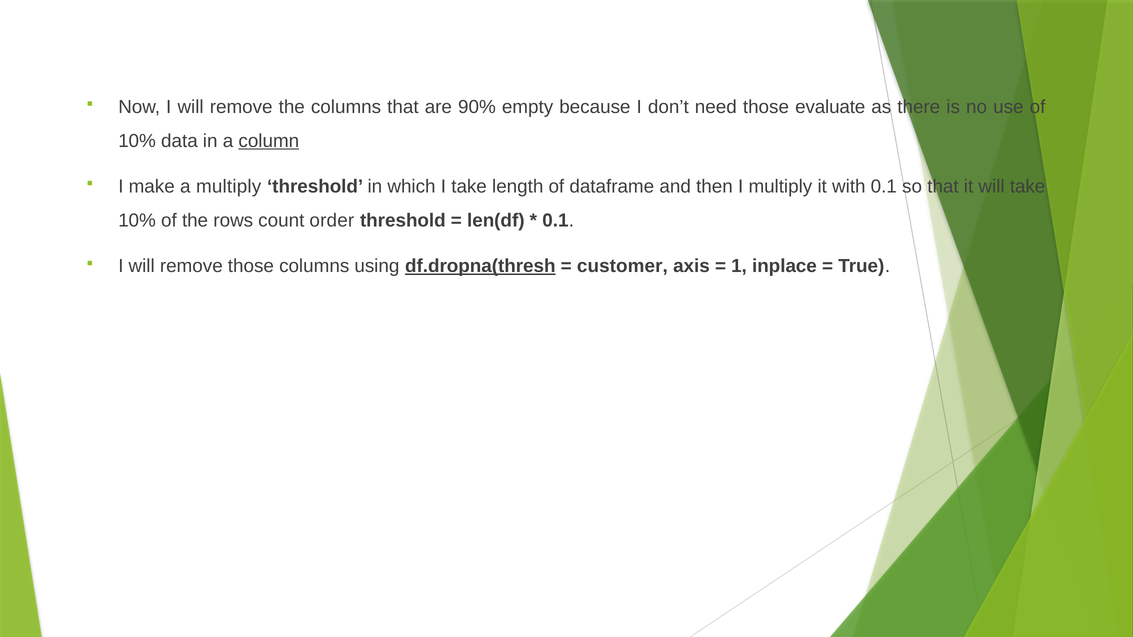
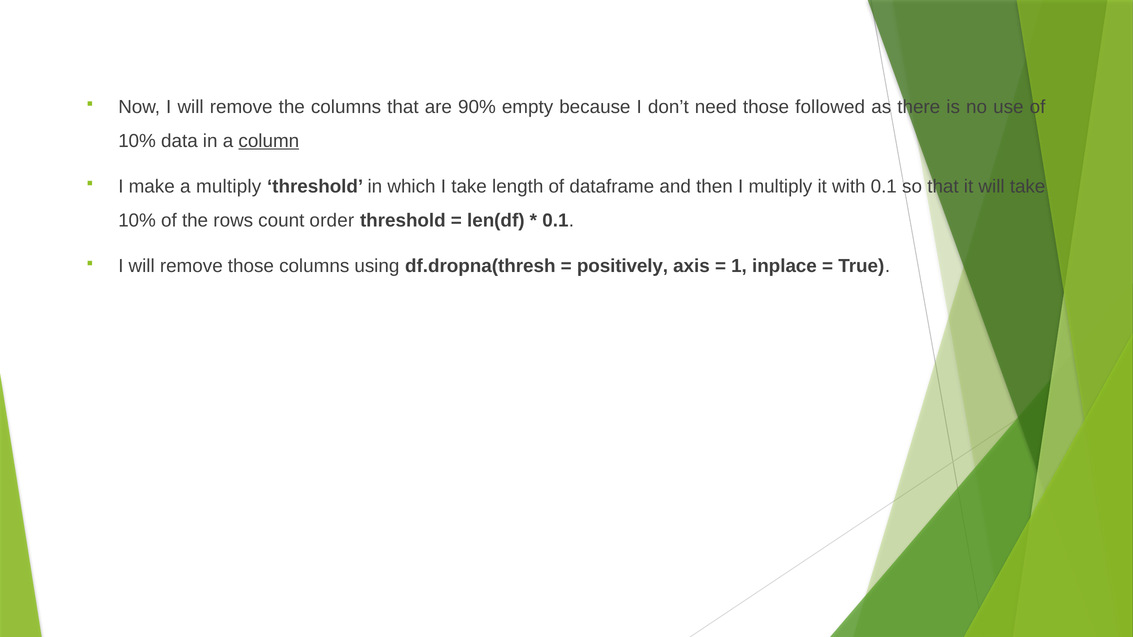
evaluate: evaluate -> followed
df.dropna(thresh underline: present -> none
customer: customer -> positively
